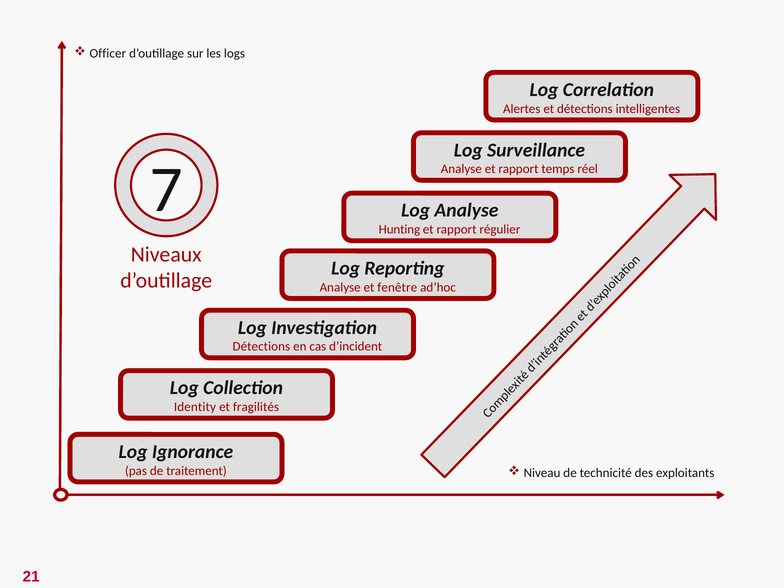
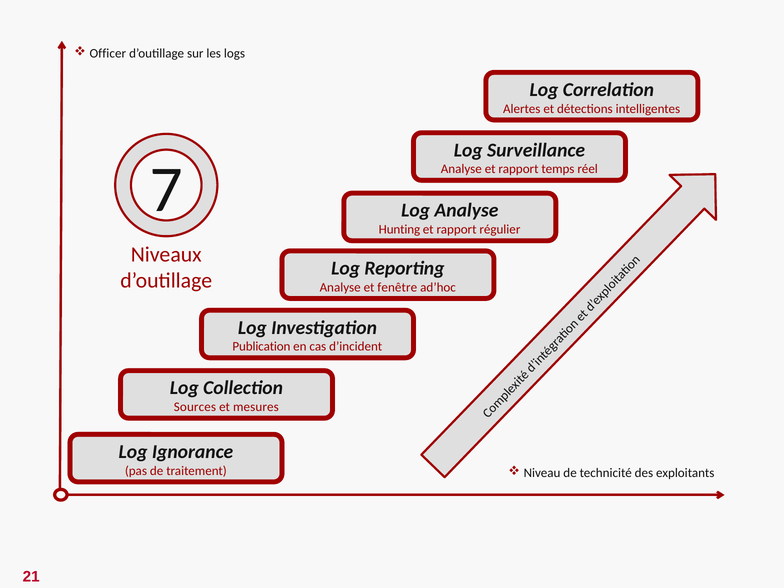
Détections at (261, 347): Détections -> Publication
Identity: Identity -> Sources
fragilités: fragilités -> mesures
